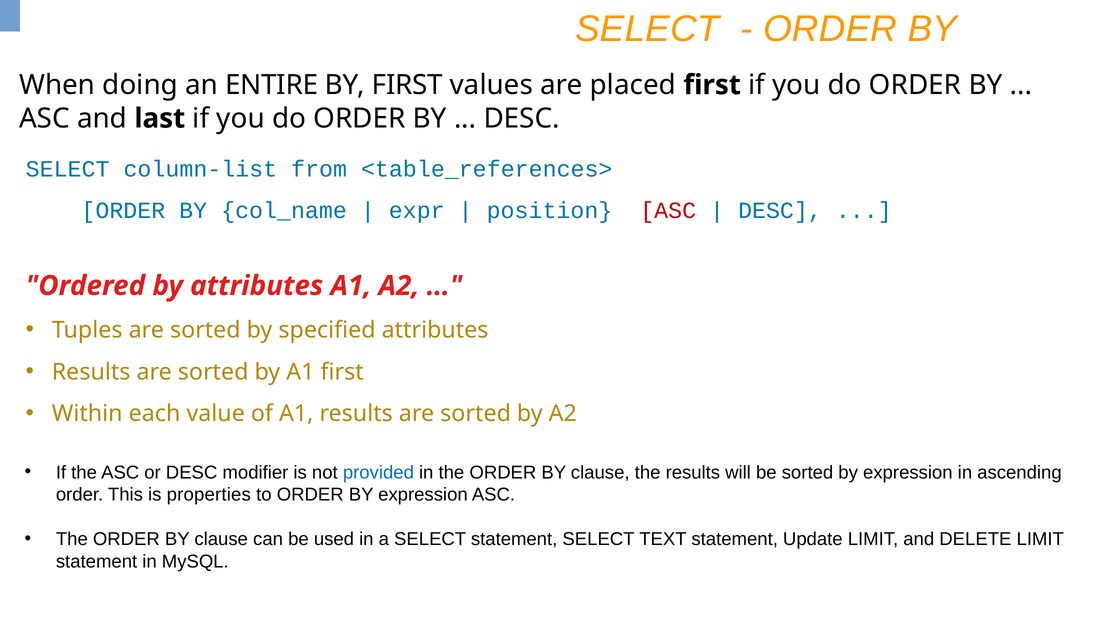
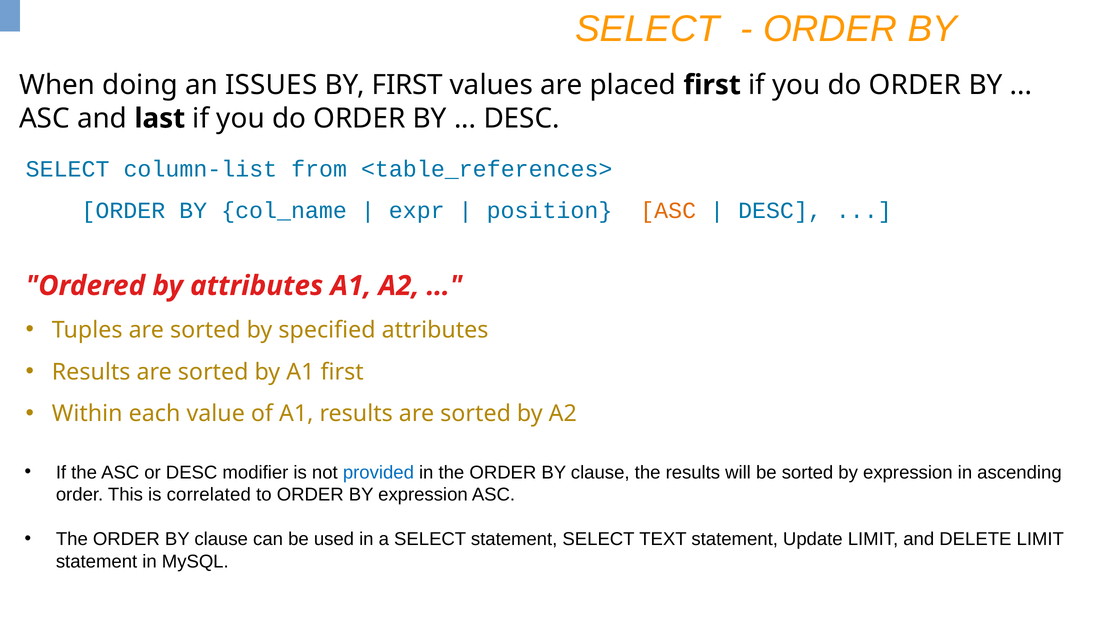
ENTIRE: ENTIRE -> ISSUES
ASC at (668, 211) colour: red -> orange
properties: properties -> correlated
